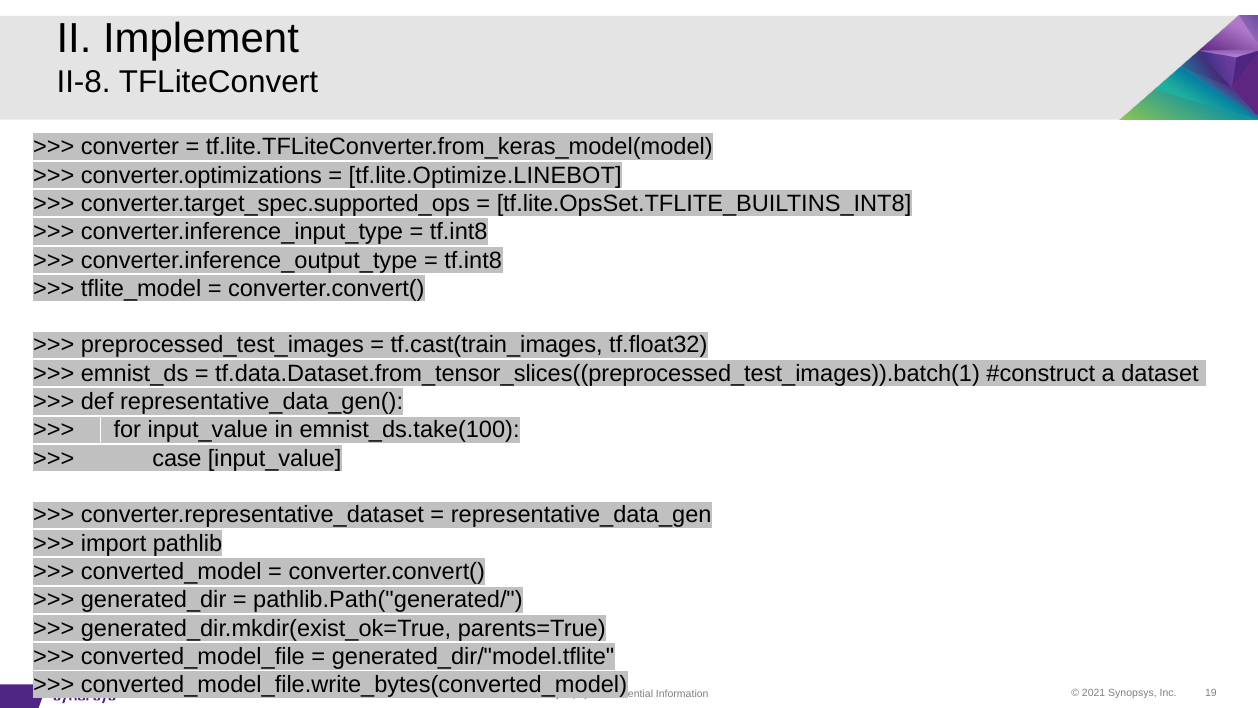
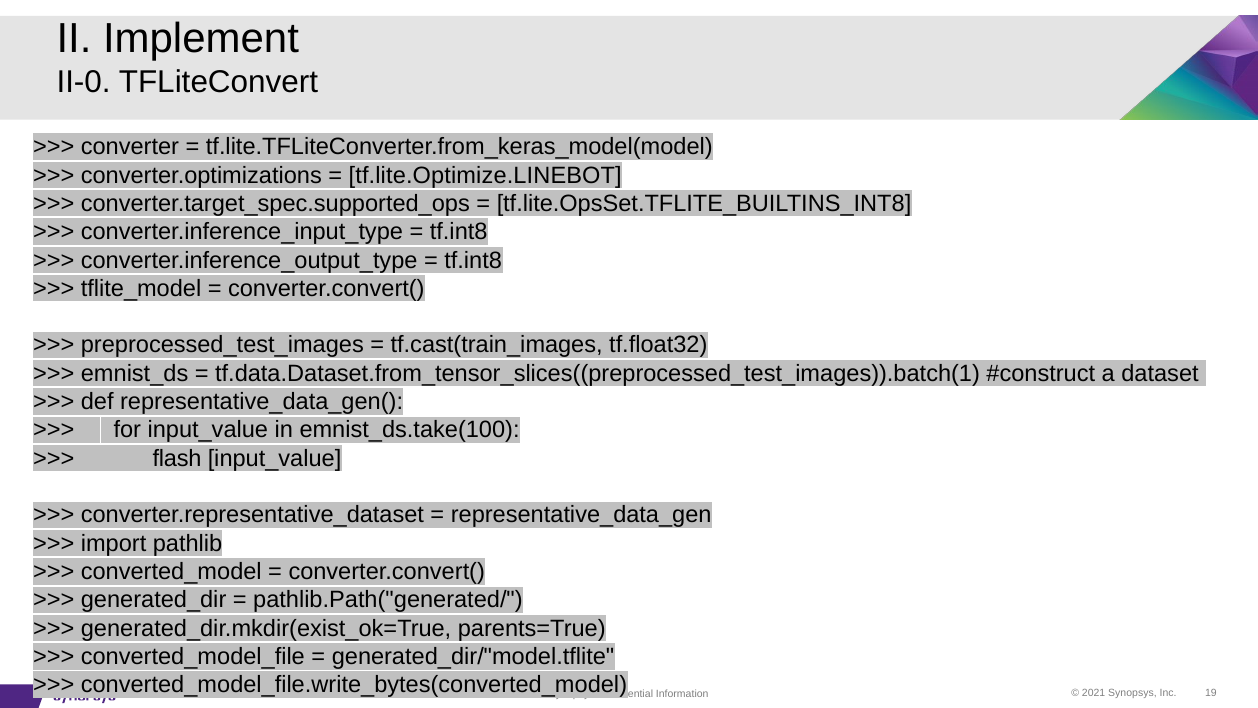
II-8: II-8 -> II-0
case: case -> flash
